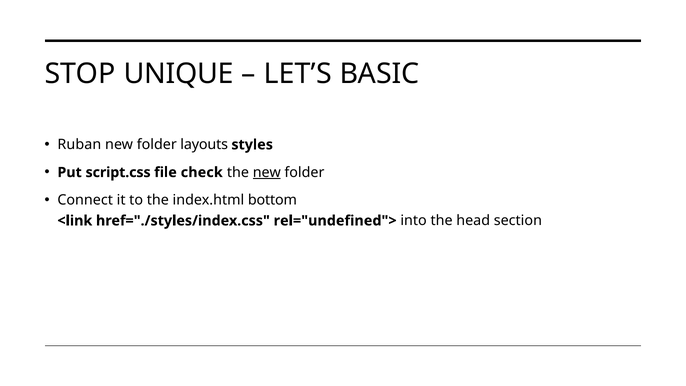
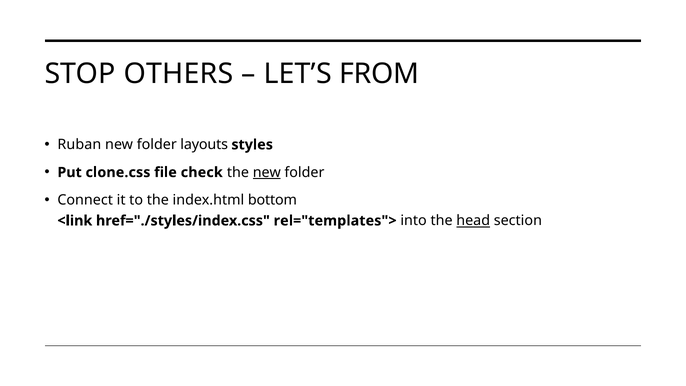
UNIQUE: UNIQUE -> OTHERS
BASIC: BASIC -> FROM
script.css: script.css -> clone.css
rel="undefined">: rel="undefined"> -> rel="templates">
head underline: none -> present
